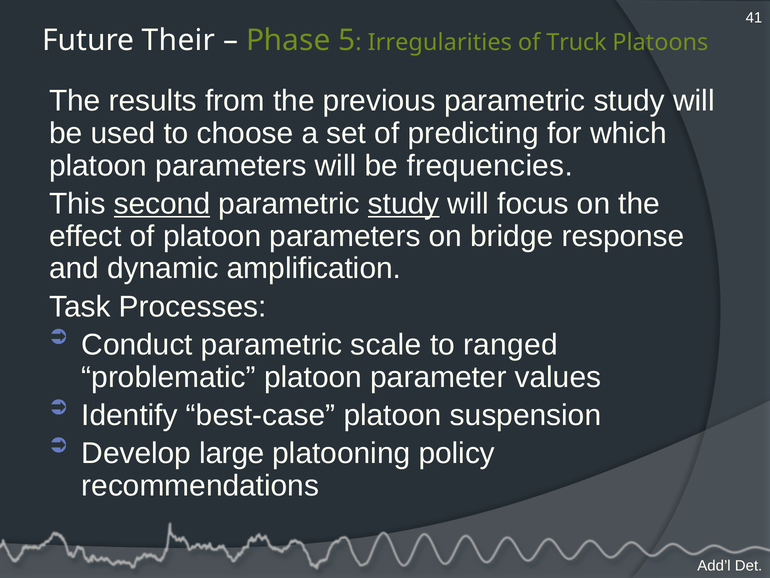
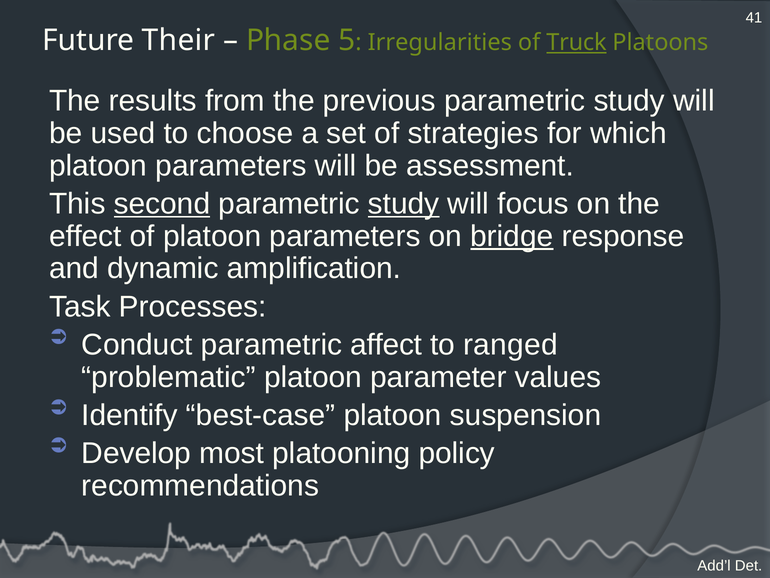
Truck underline: none -> present
predicting: predicting -> strategies
frequencies: frequencies -> assessment
bridge underline: none -> present
scale: scale -> affect
large: large -> most
